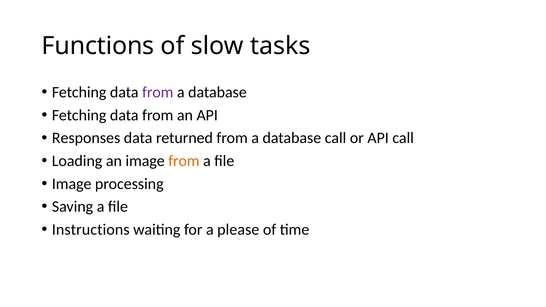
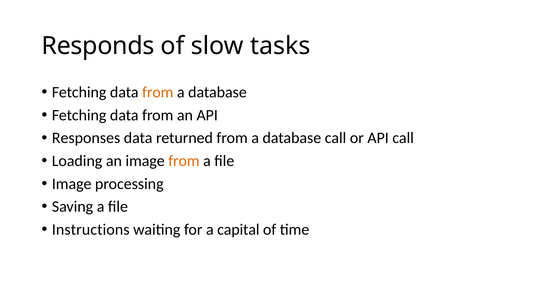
Functions: Functions -> Responds
from at (158, 92) colour: purple -> orange
please: please -> capital
